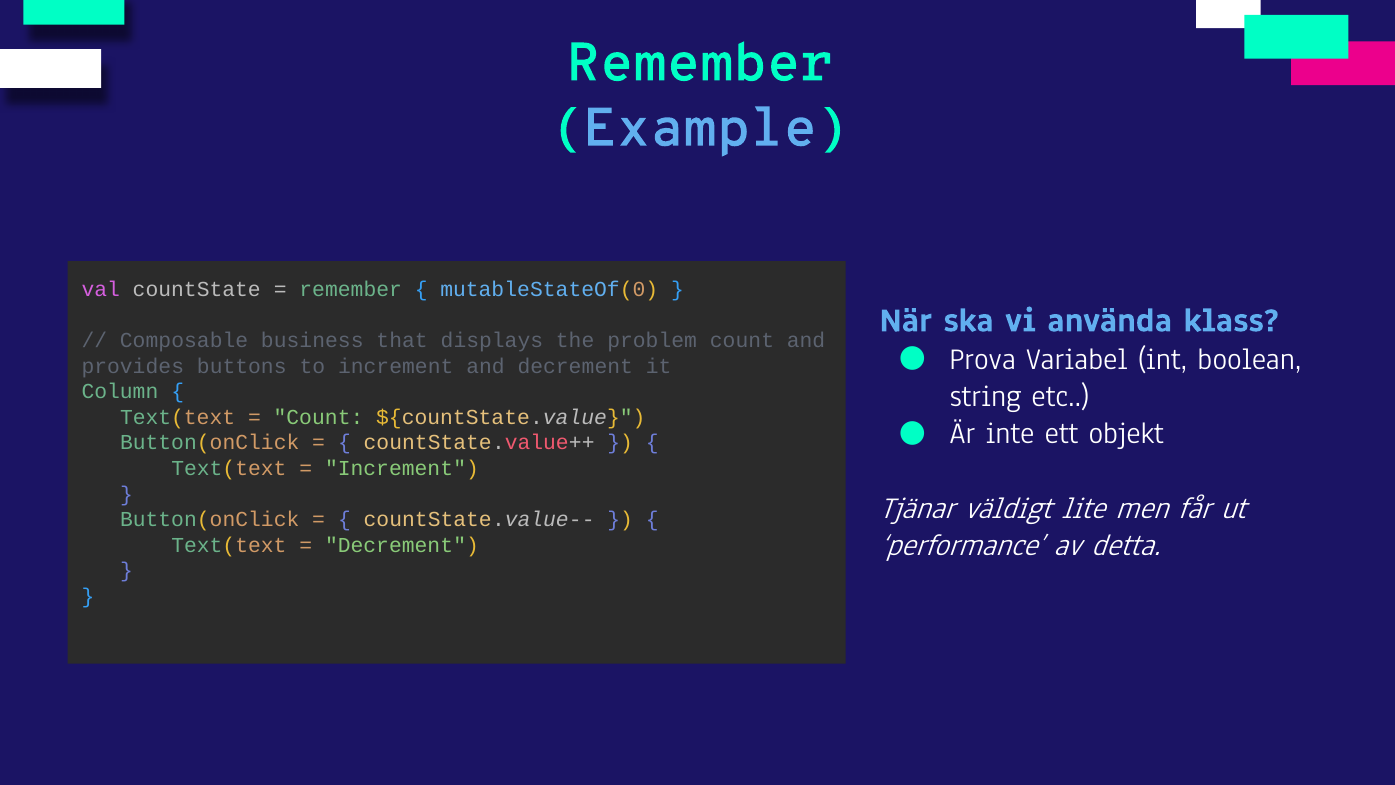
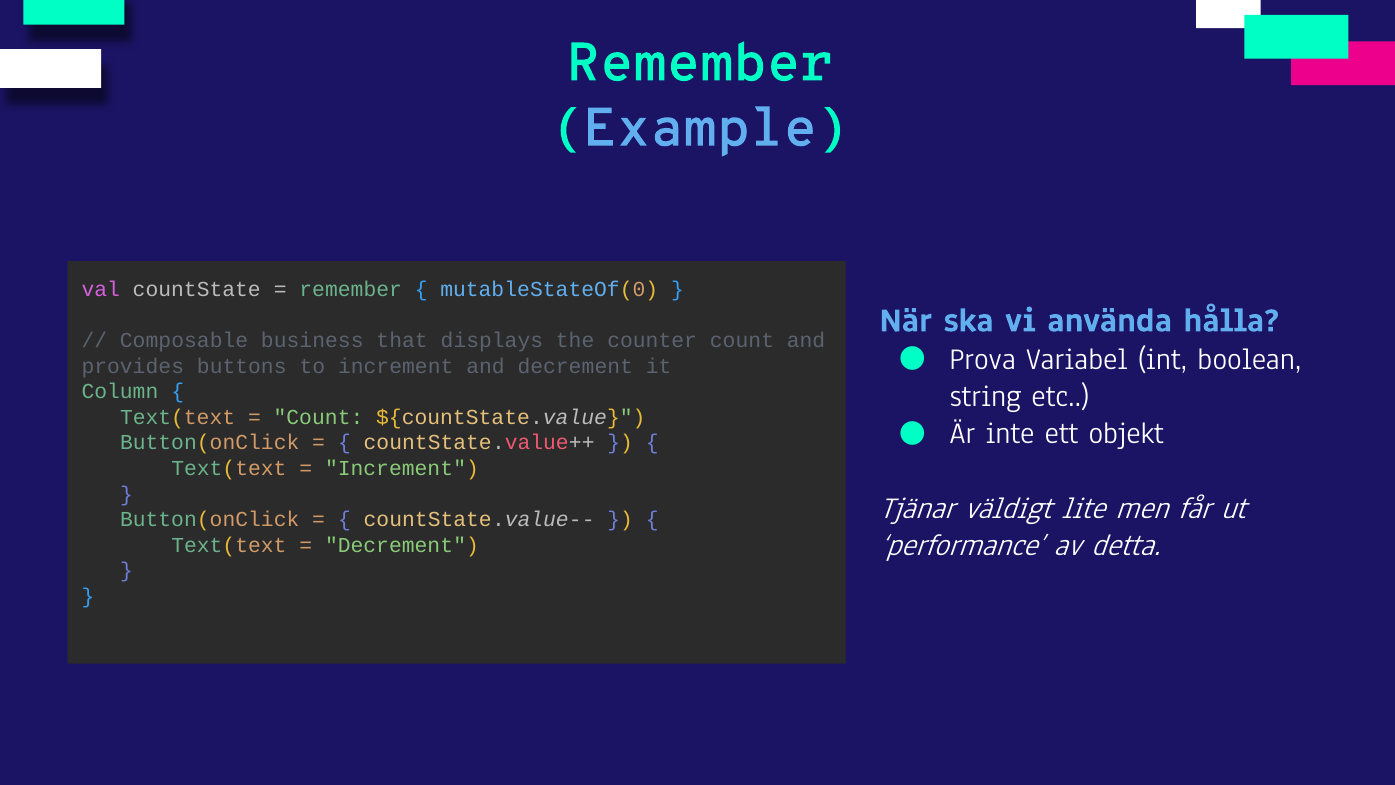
klass: klass -> hålla
problem: problem -> counter
